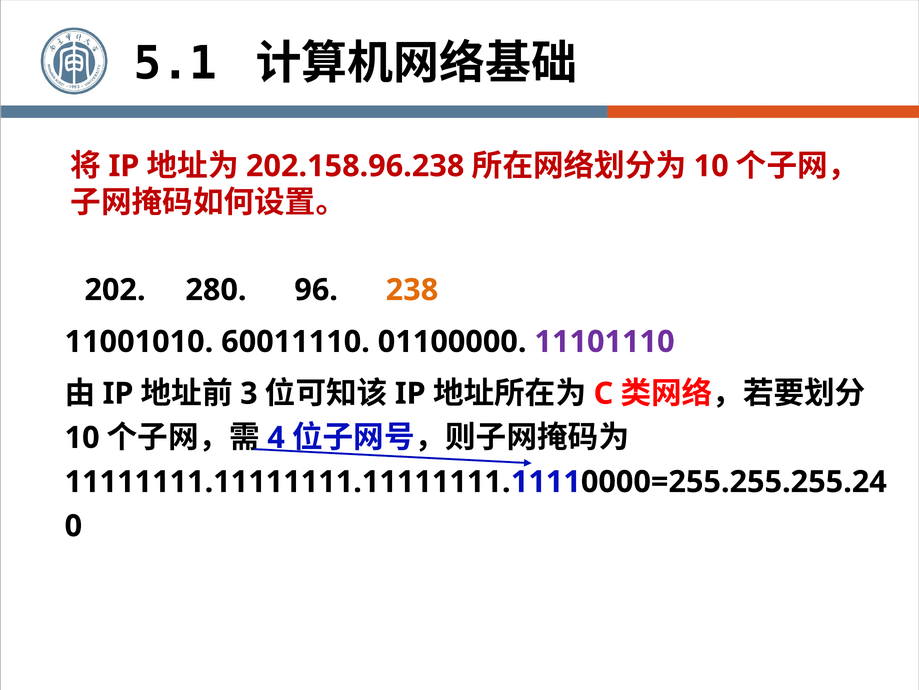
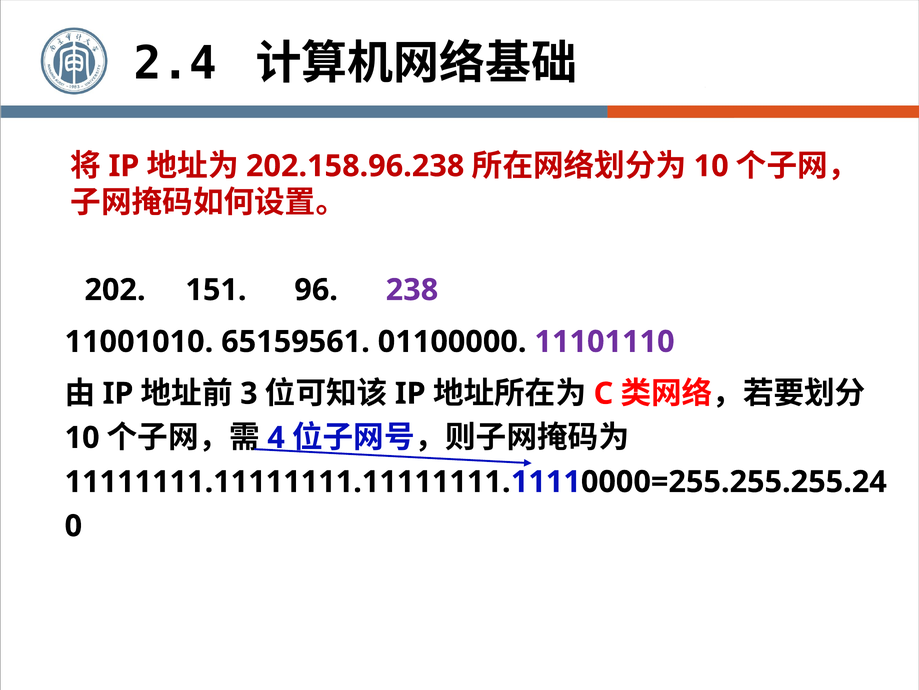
5.1: 5.1 -> 2.4
280: 280 -> 151
238 colour: orange -> purple
60011110: 60011110 -> 65159561
